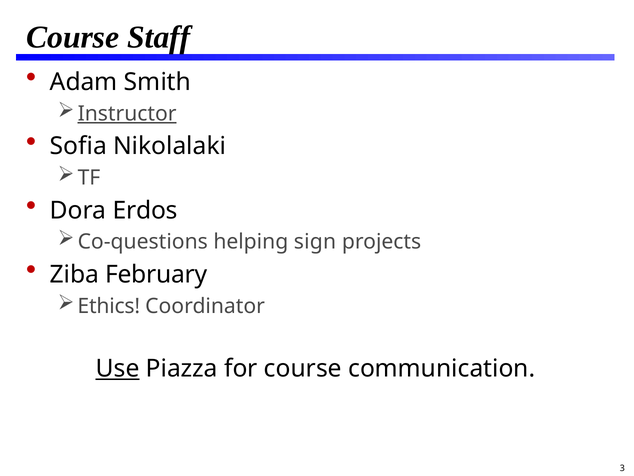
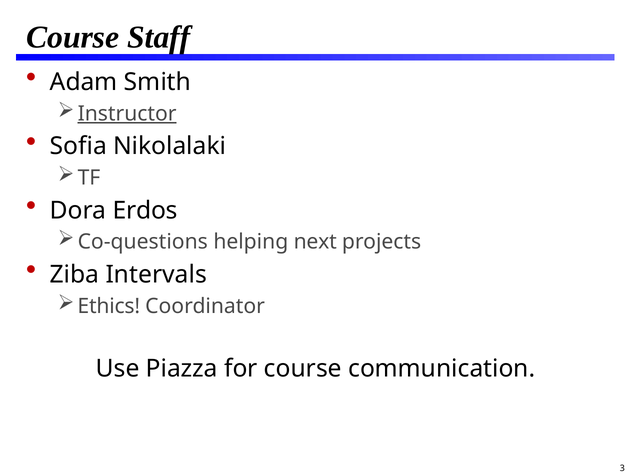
sign: sign -> next
February: February -> Intervals
Use underline: present -> none
